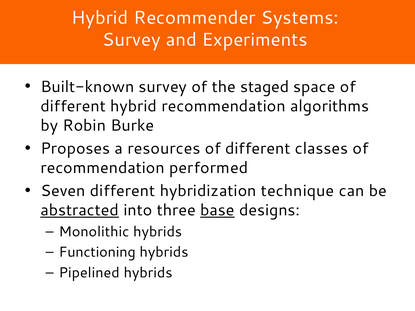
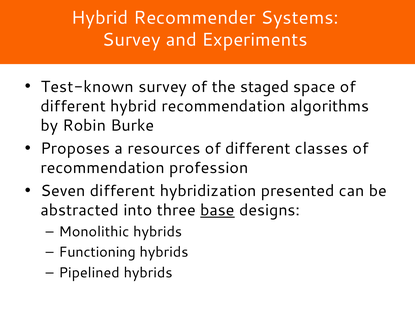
Built-known: Built-known -> Test-known
performed: performed -> profession
technique: technique -> presented
abstracted underline: present -> none
